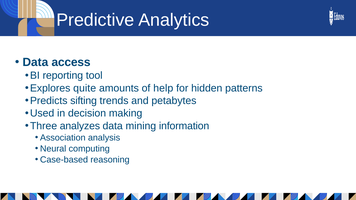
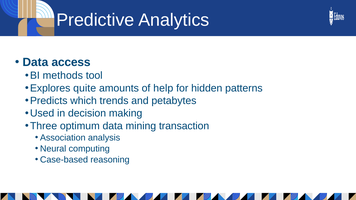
reporting: reporting -> methods
sifting: sifting -> which
analyzes: analyzes -> optimum
information: information -> transaction
